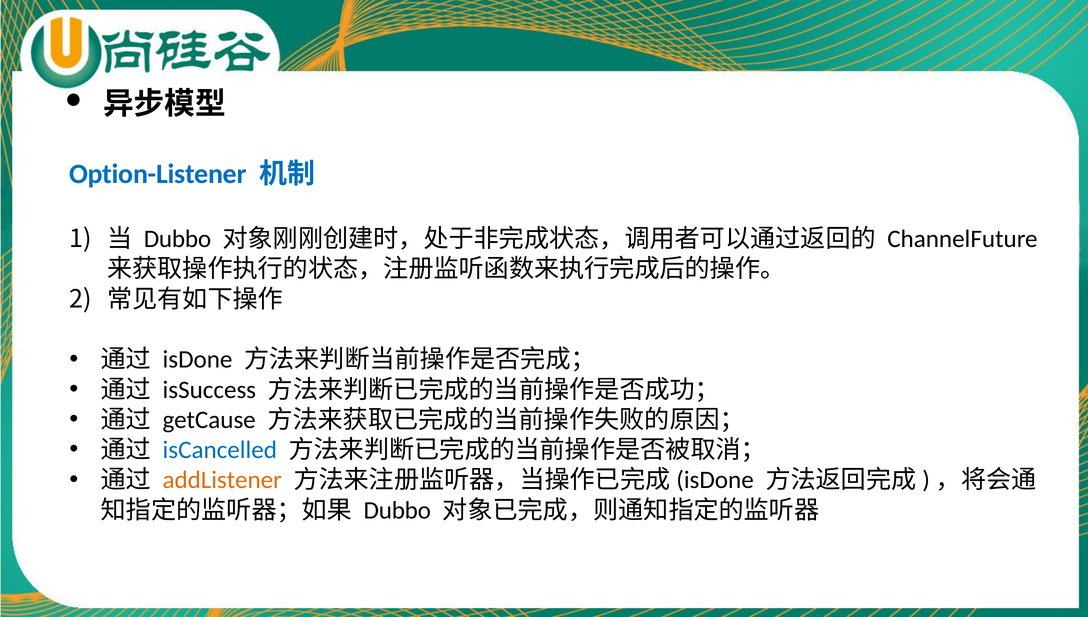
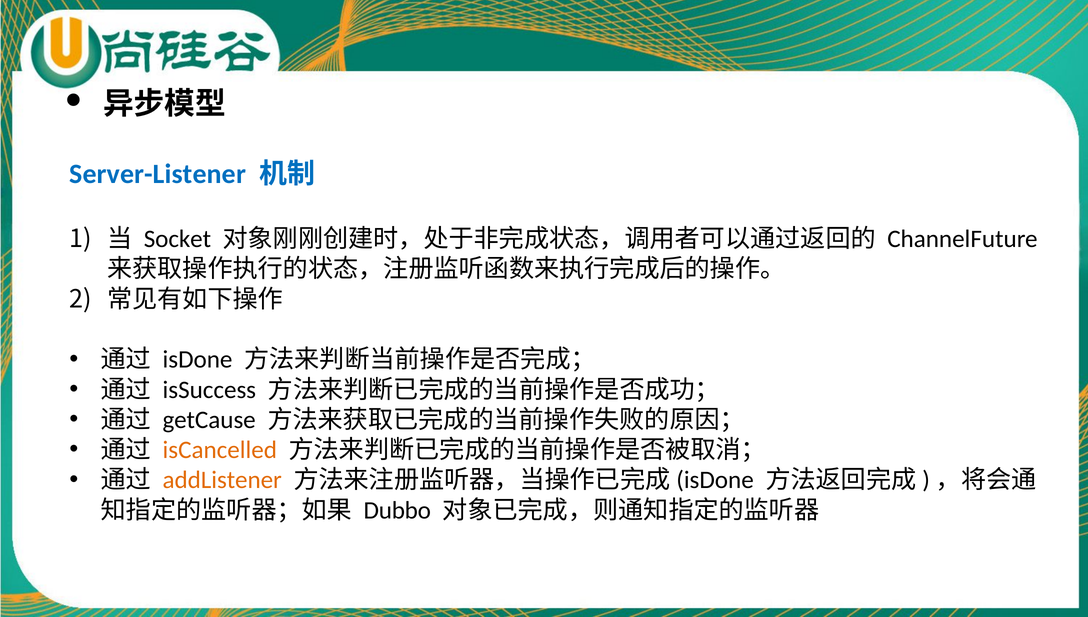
Option-Listener: Option-Listener -> Server-Listener
Dubbo at (177, 239): Dubbo -> Socket
isCancelled colour: blue -> orange
